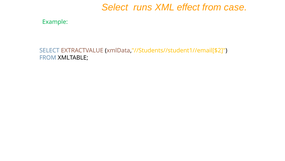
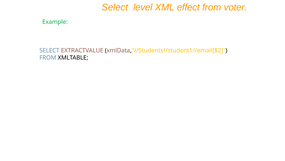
runs: runs -> level
case: case -> voter
